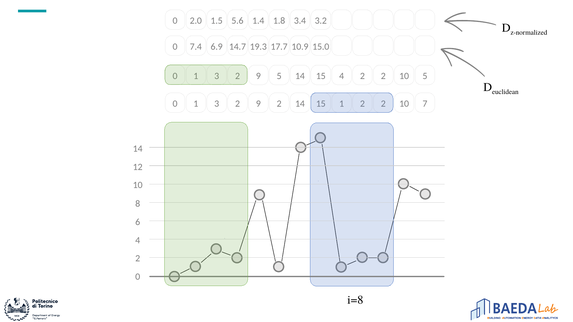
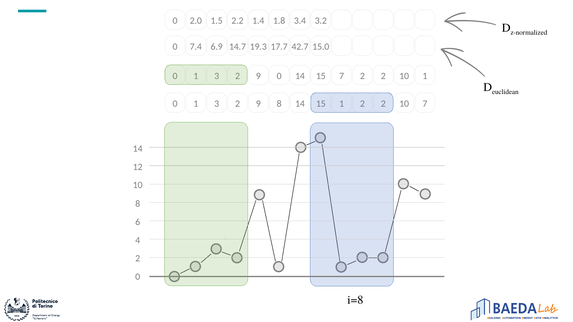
5.6: 5.6 -> 2.2
10.9: 10.9 -> 42.7
9 5: 5 -> 0
14 4: 4 -> 7
10 5: 5 -> 1
9 2: 2 -> 8
